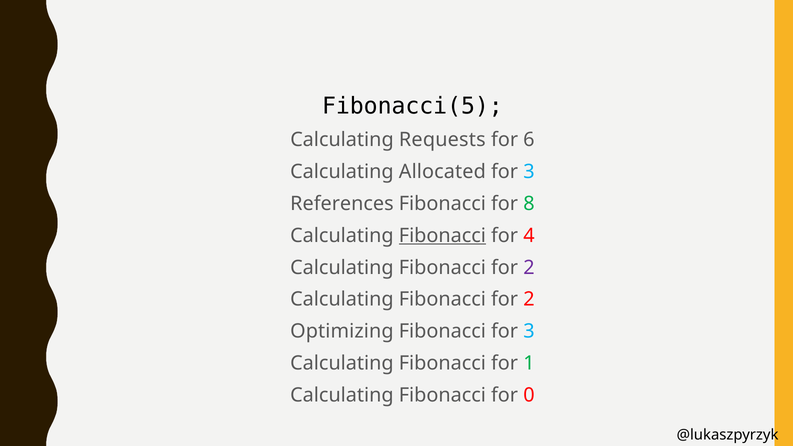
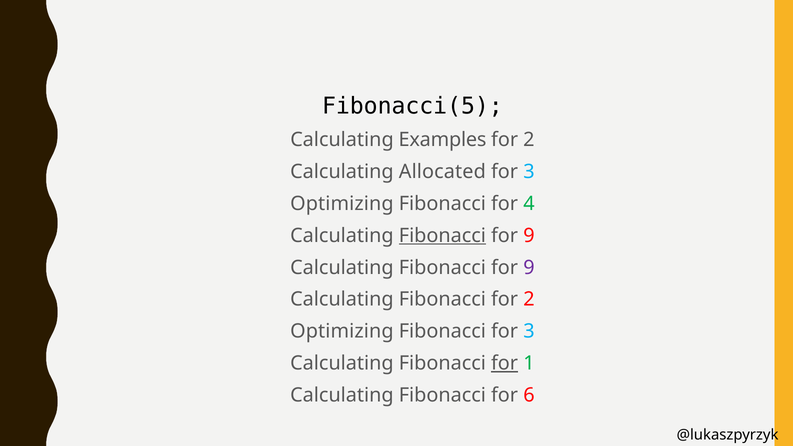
Requests: Requests -> Examples
6 at (529, 140): 6 -> 2
References at (342, 204): References -> Optimizing
8: 8 -> 4
4 at (529, 236): 4 -> 9
2 at (529, 268): 2 -> 9
for at (505, 363) underline: none -> present
0: 0 -> 6
